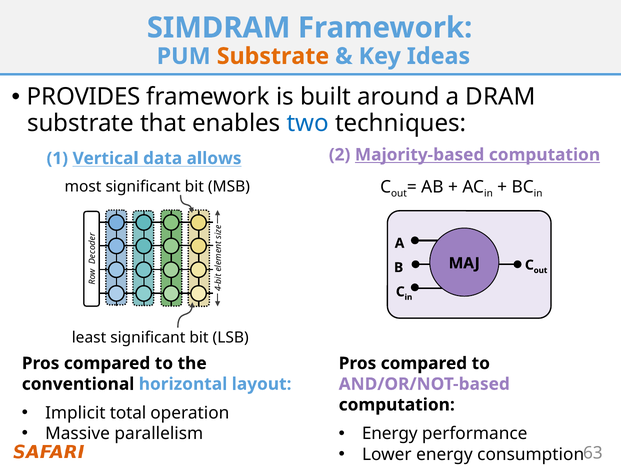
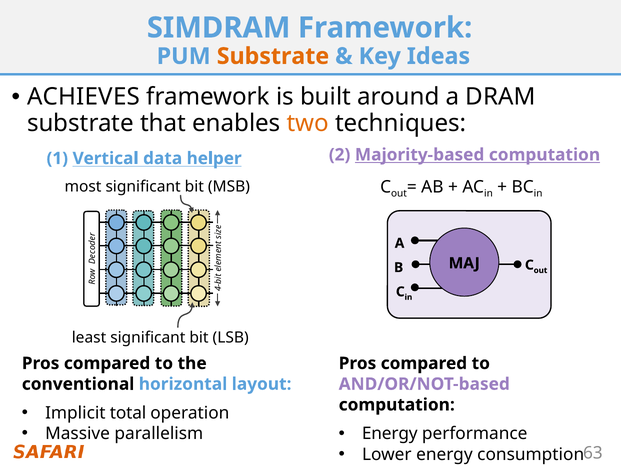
PROVIDES: PROVIDES -> ACHIEVES
two colour: blue -> orange
allows: allows -> helper
